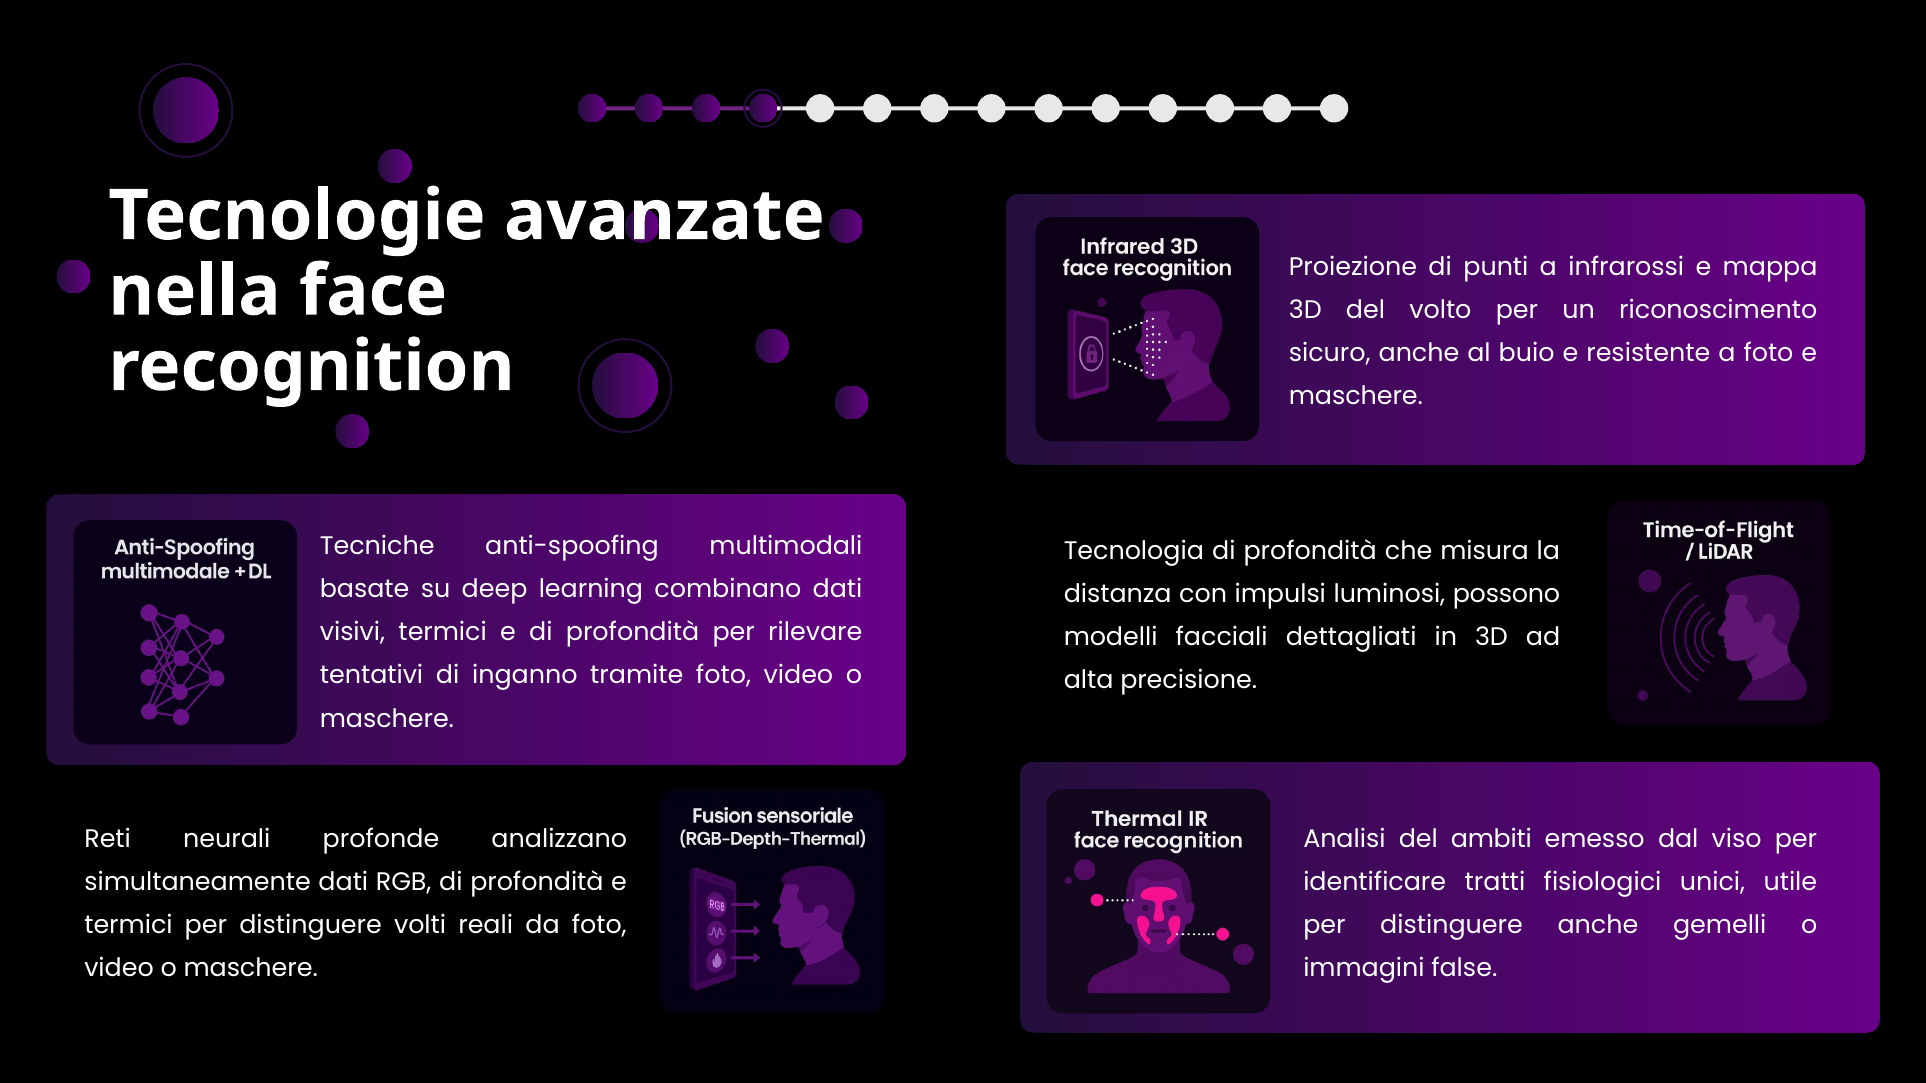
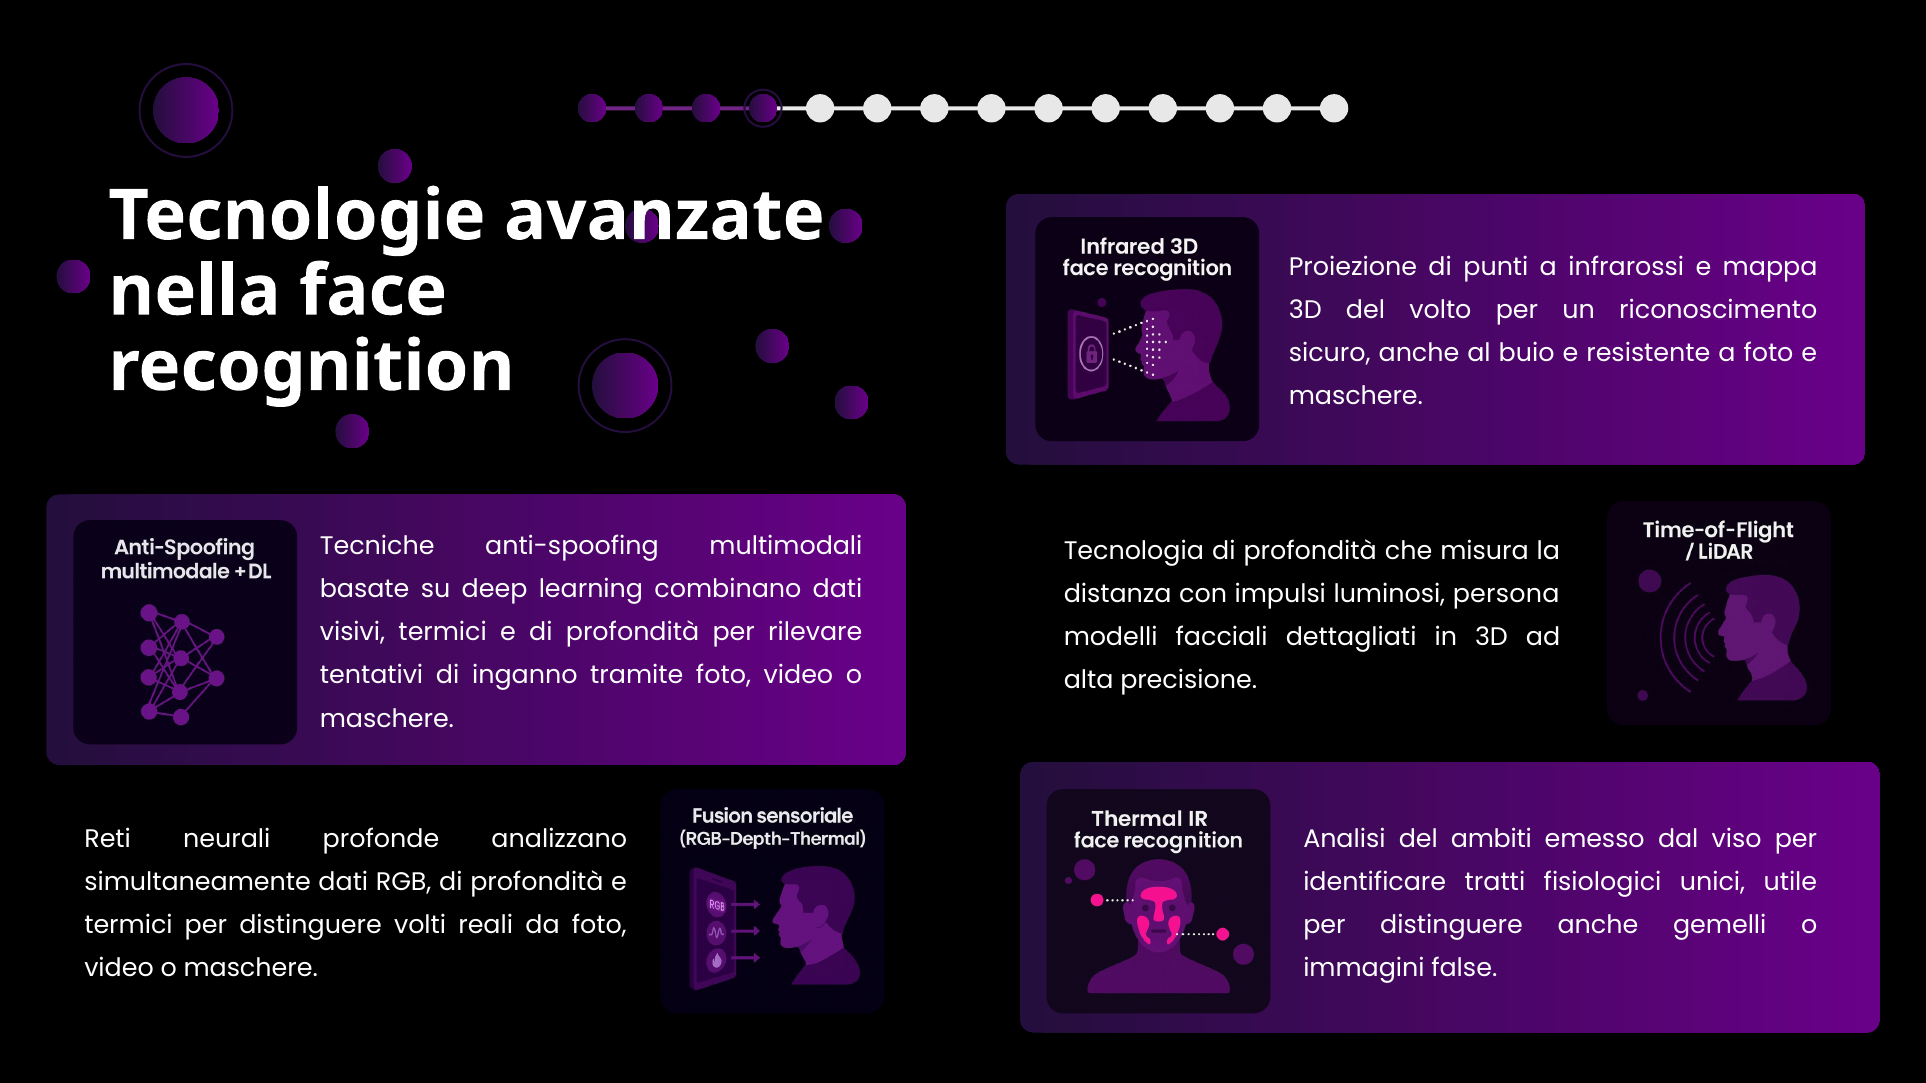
possono: possono -> persona
